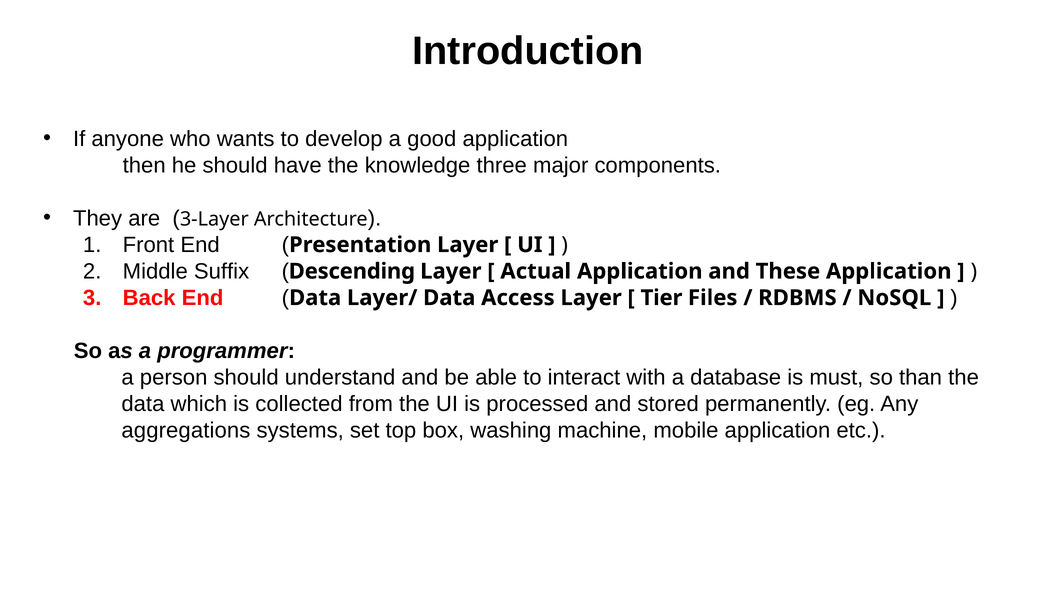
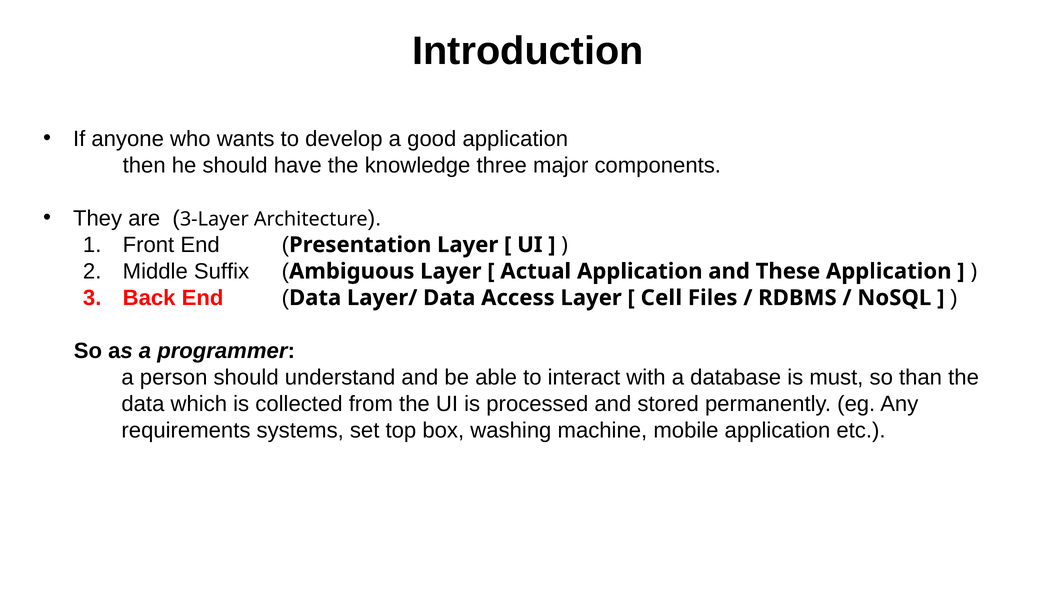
Descending: Descending -> Ambiguous
Tier: Tier -> Cell
aggregations: aggregations -> requirements
